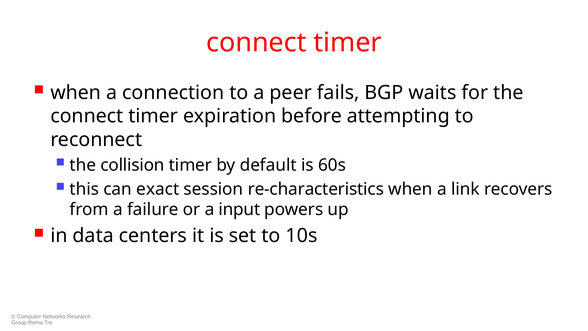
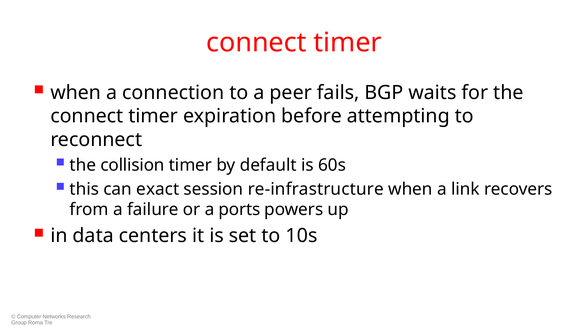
re-characteristics: re-characteristics -> re-infrastructure
input: input -> ports
